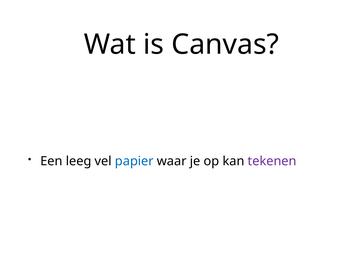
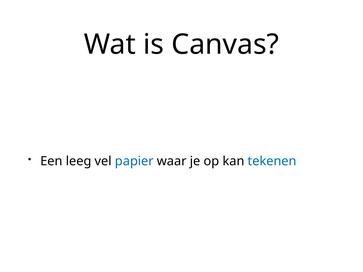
tekenen colour: purple -> blue
